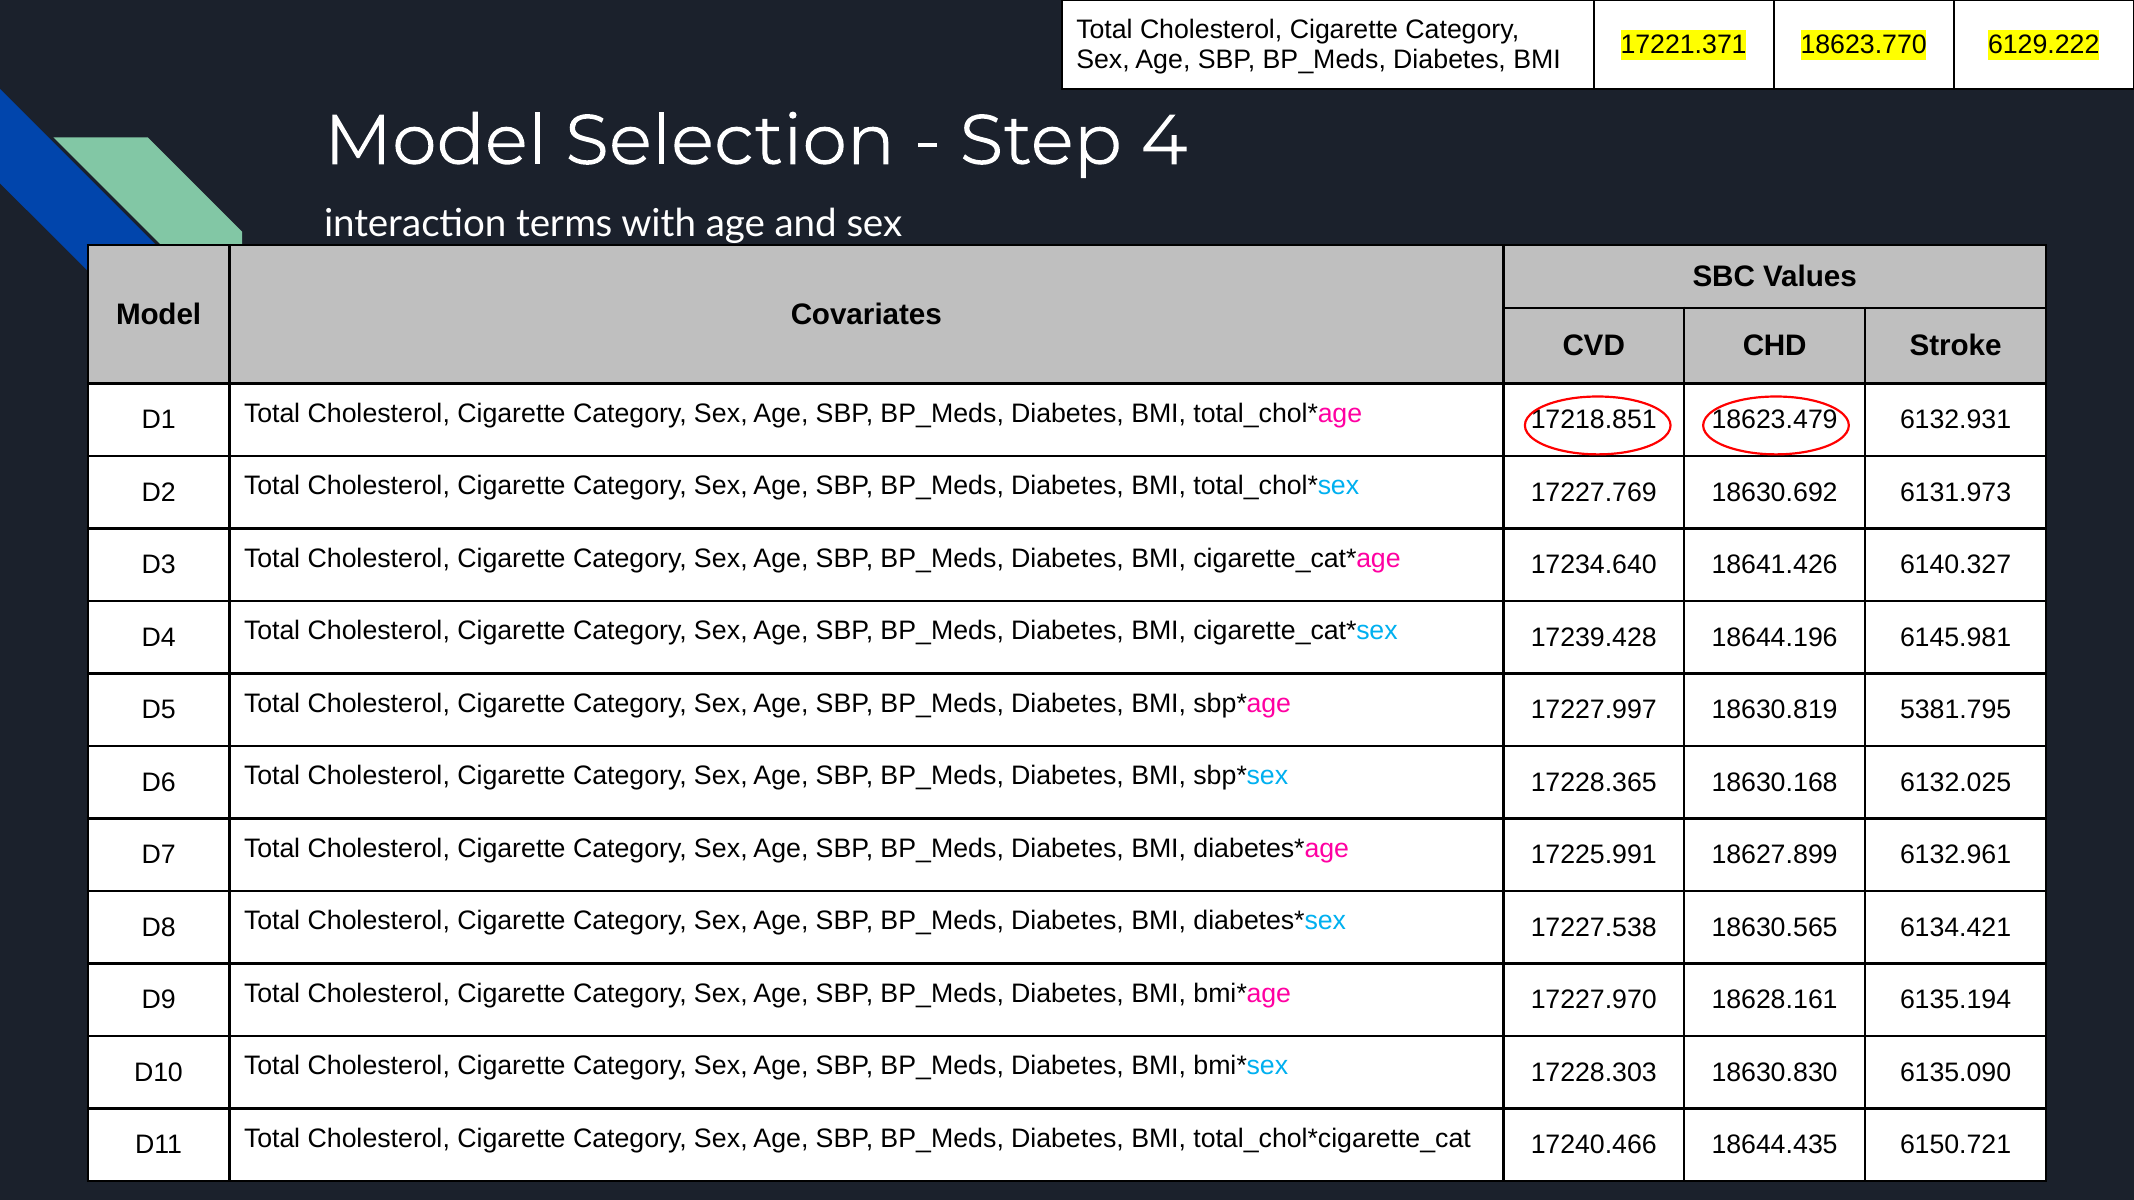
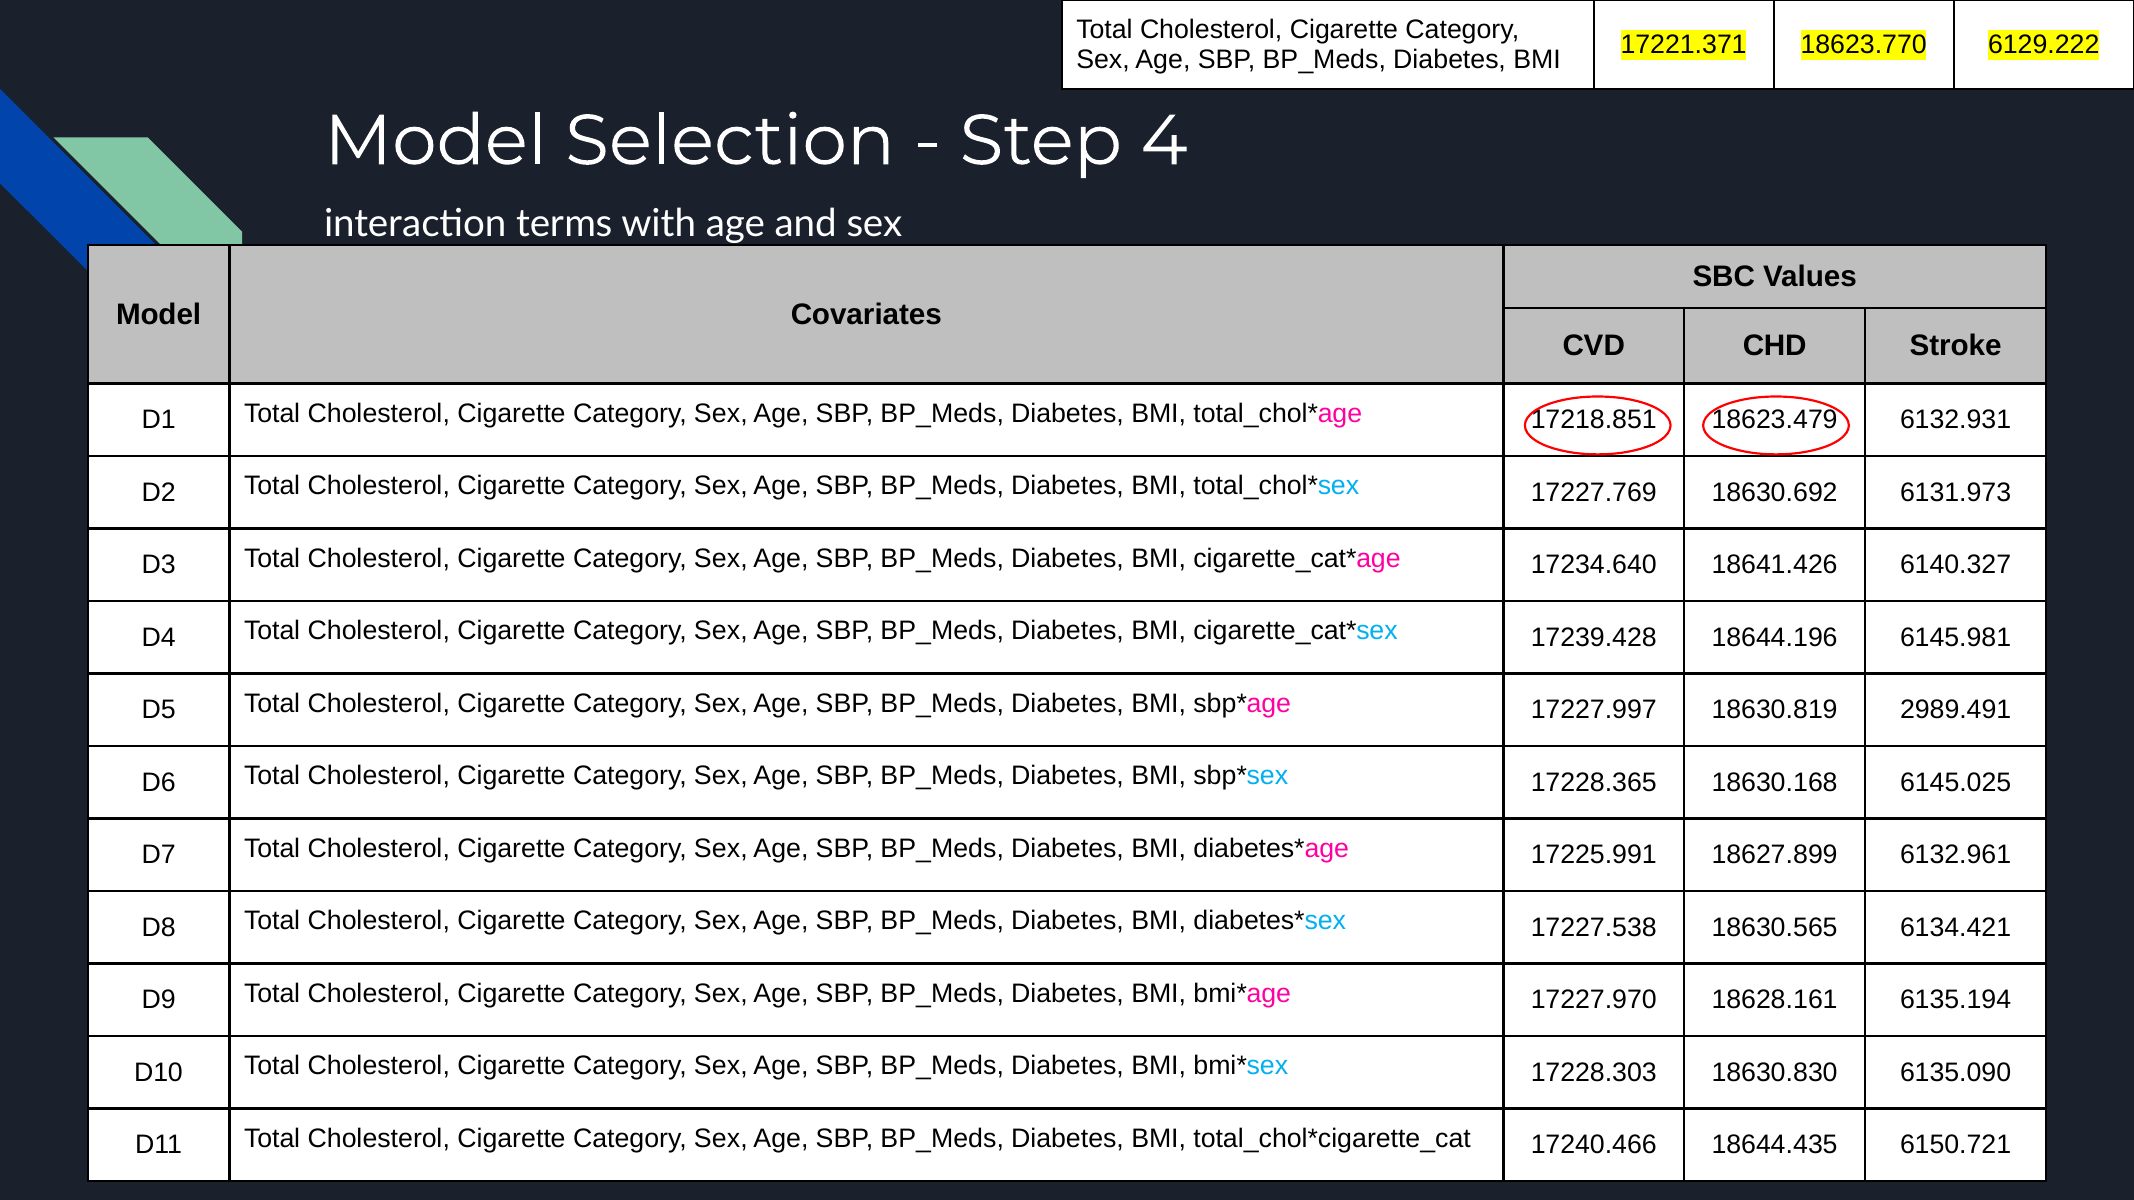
5381.795: 5381.795 -> 2989.491
6132.025: 6132.025 -> 6145.025
